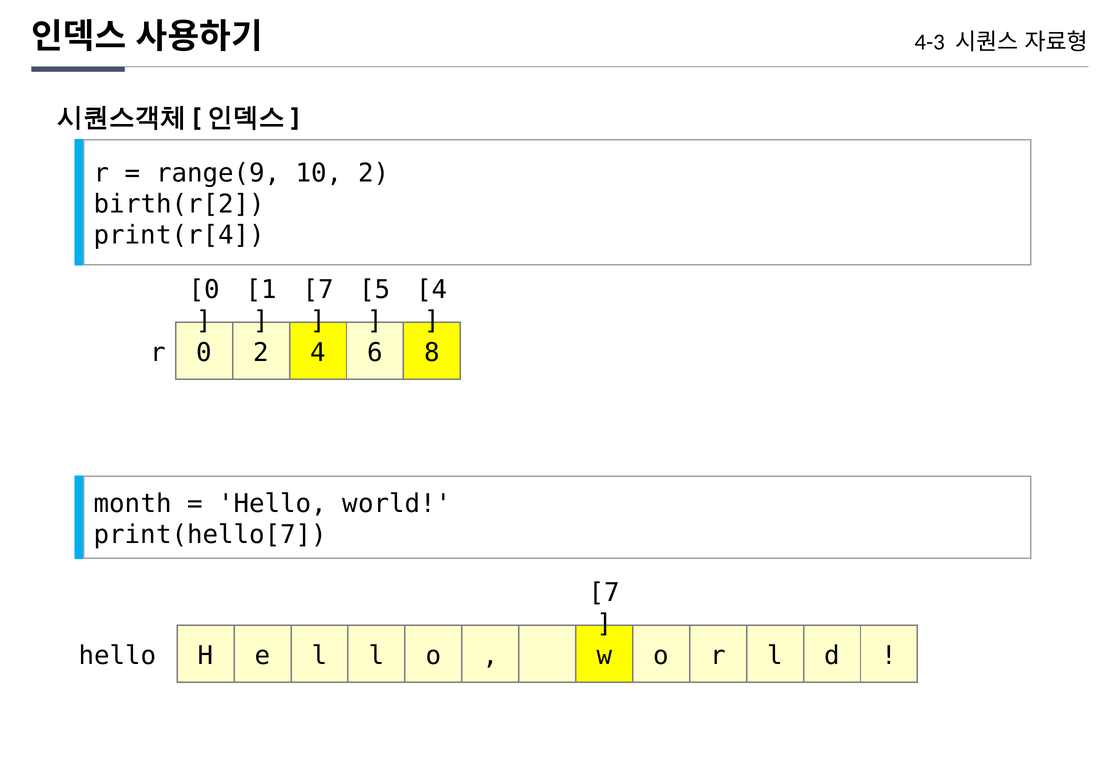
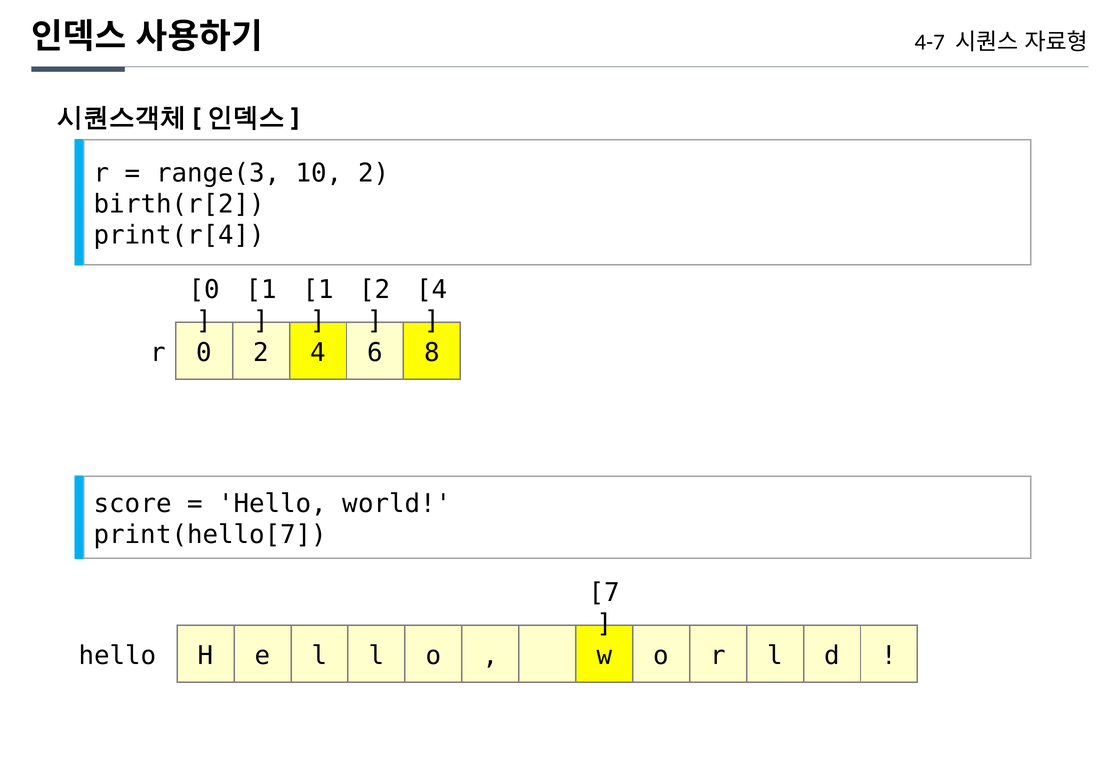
4-3: 4-3 -> 4-7
range(9: range(9 -> range(3
7 at (318, 290): 7 -> 1
5 at (375, 290): 5 -> 2
month: month -> score
